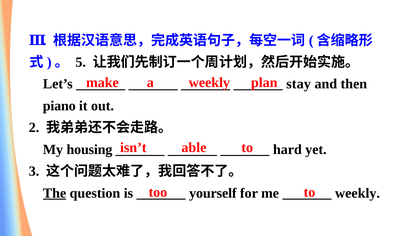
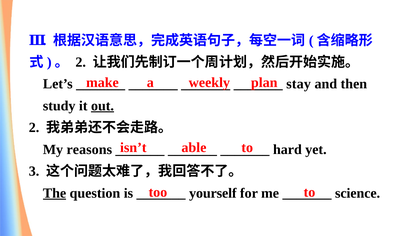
5 at (81, 62): 5 -> 2
piano: piano -> study
out underline: none -> present
housing: housing -> reasons
weekly at (358, 193): weekly -> science
